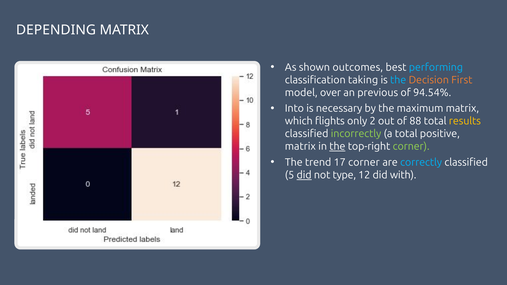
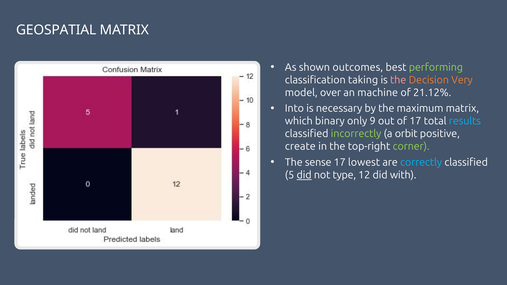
DEPENDING: DEPENDING -> GEOSPATIAL
performing colour: light blue -> light green
the at (398, 80) colour: light blue -> pink
First: First -> Very
previous: previous -> machine
94.54%: 94.54% -> 21.12%
flights: flights -> binary
2: 2 -> 9
of 88: 88 -> 17
results colour: yellow -> light blue
a total: total -> orbit
matrix at (300, 147): matrix -> create
the at (337, 147) underline: present -> none
trend: trend -> sense
17 corner: corner -> lowest
